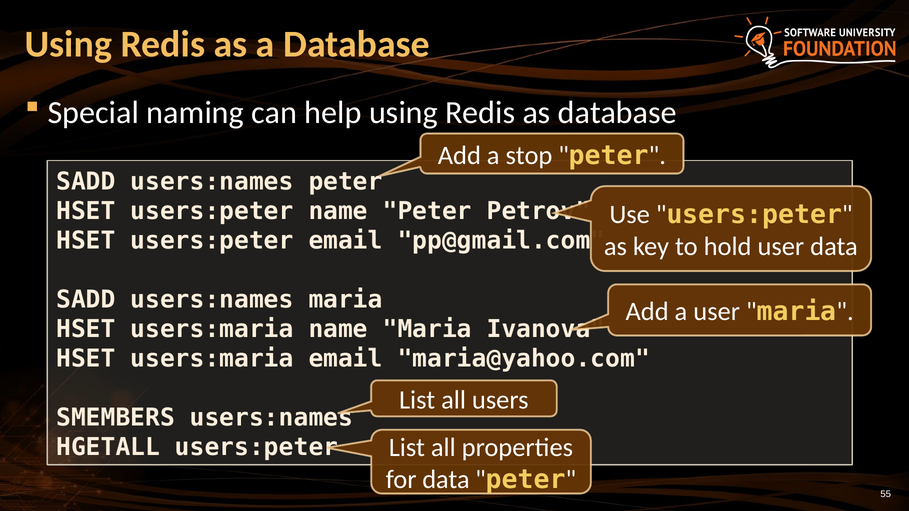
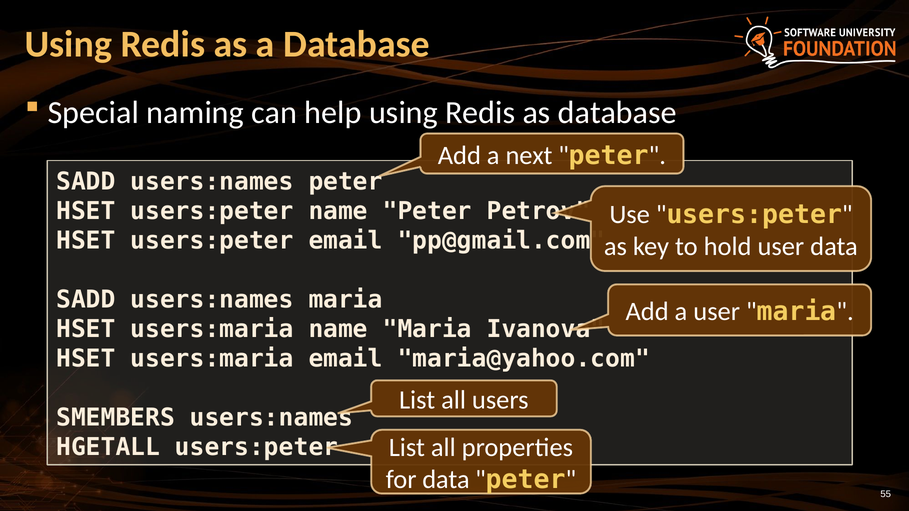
stop: stop -> next
